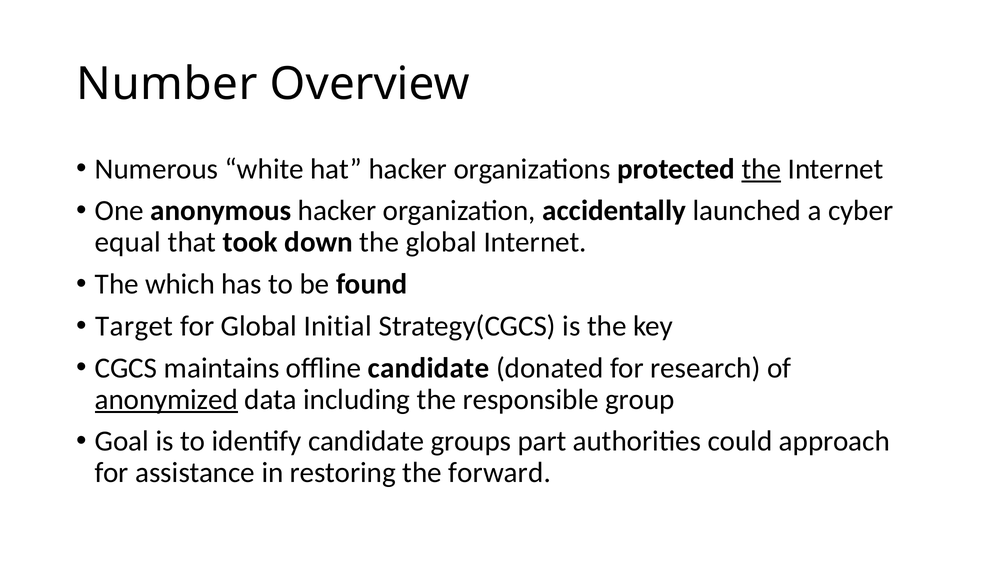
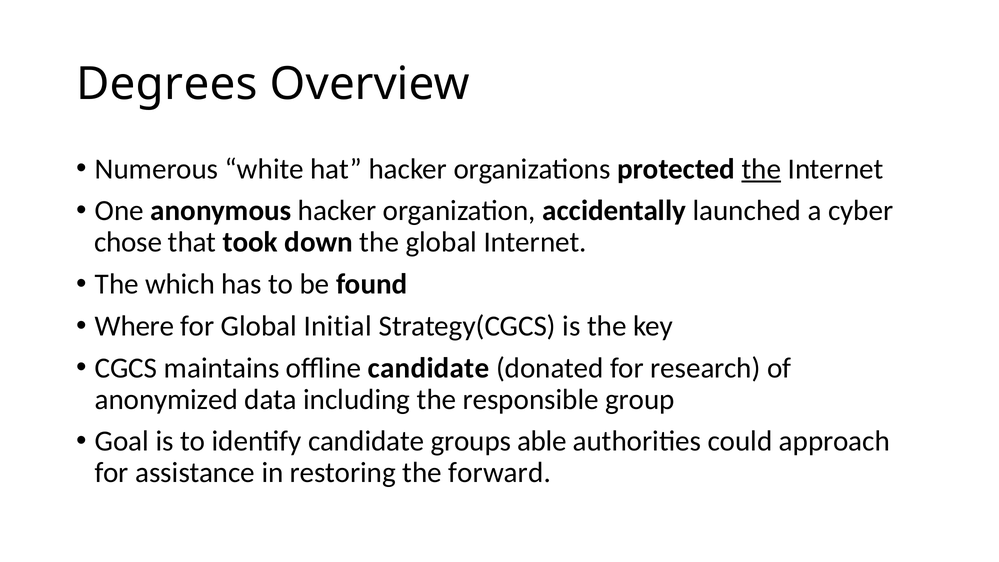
Number: Number -> Degrees
equal: equal -> chose
Target: Target -> Where
anonymized underline: present -> none
part: part -> able
